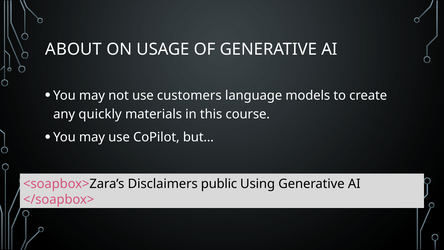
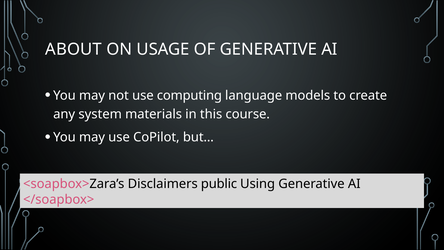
customers: customers -> computing
quickly: quickly -> system
